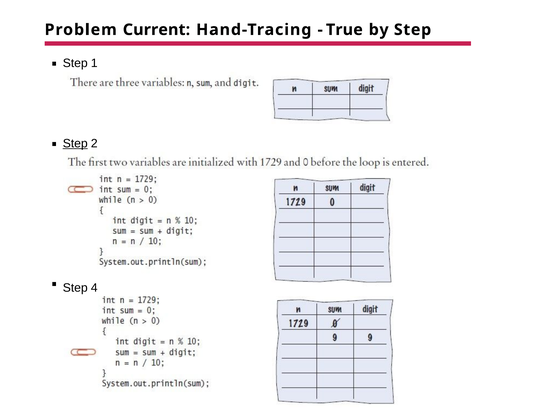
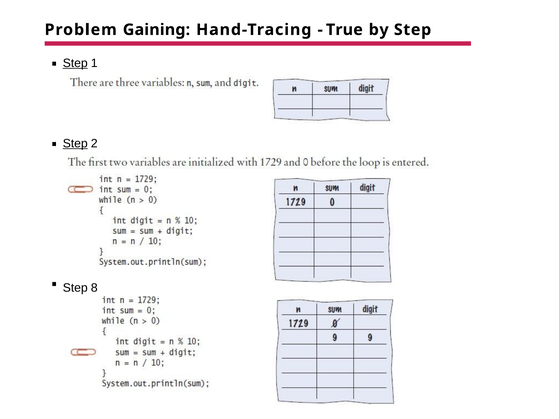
Current: Current -> Gaining
Step at (75, 63) underline: none -> present
4: 4 -> 8
